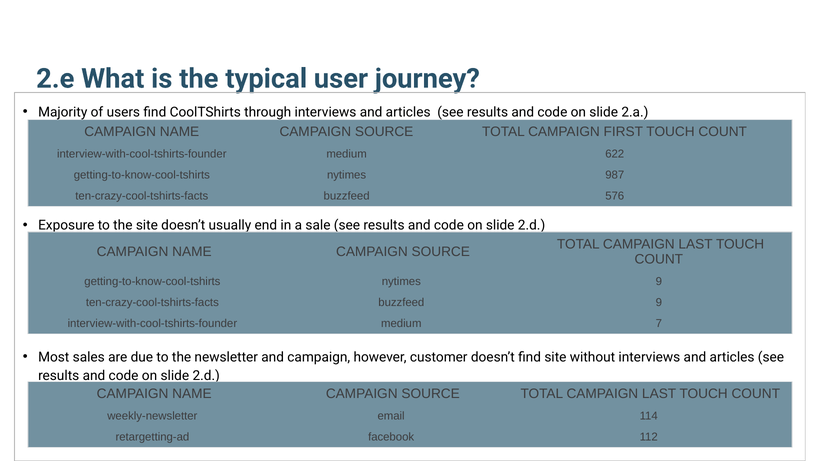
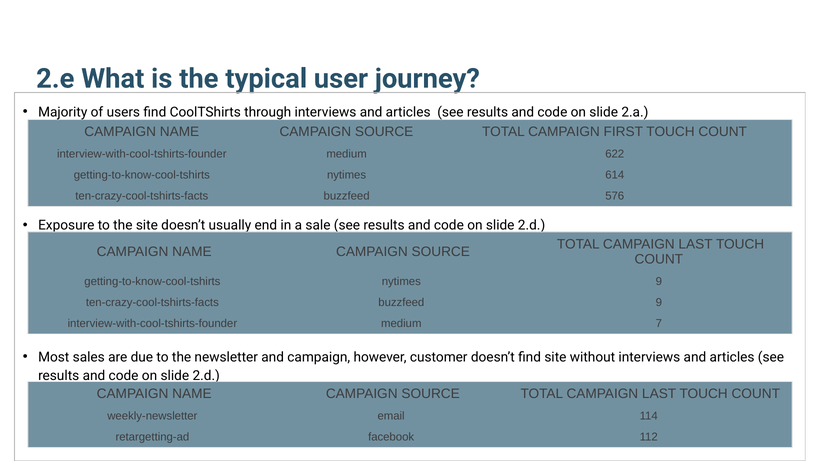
987: 987 -> 614
